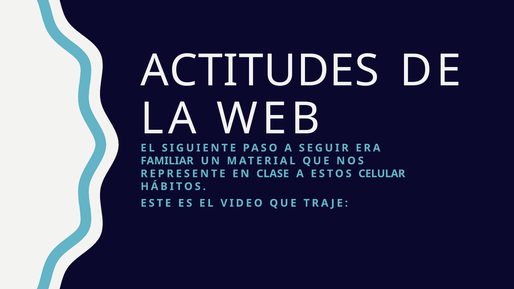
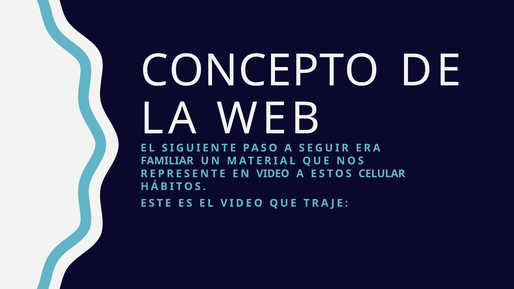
ACTITUDES: ACTITUDES -> CONCEPTO
EN CLASE: CLASE -> VIDEO
